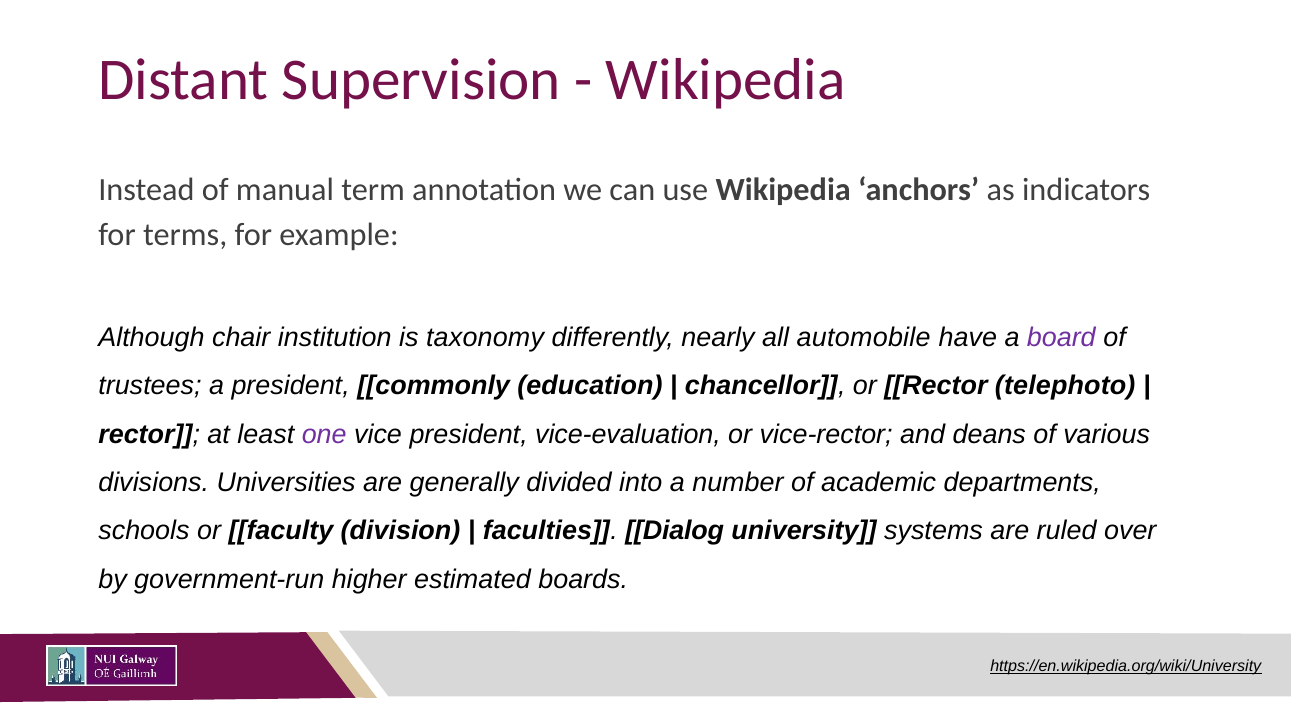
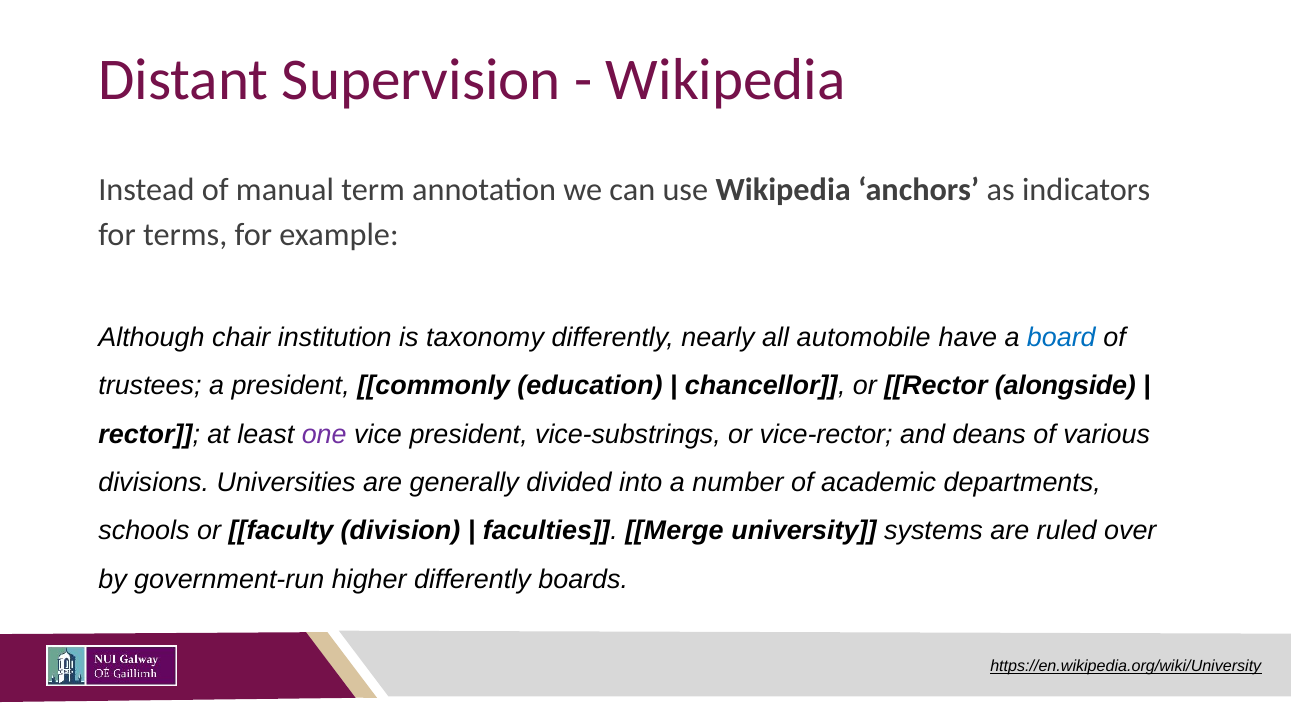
board colour: purple -> blue
telephoto: telephoto -> alongside
vice-evaluation: vice-evaluation -> vice-substrings
Dialog: Dialog -> Merge
higher estimated: estimated -> differently
